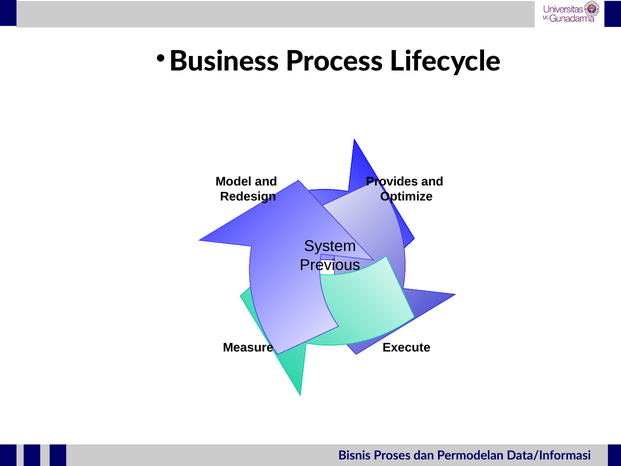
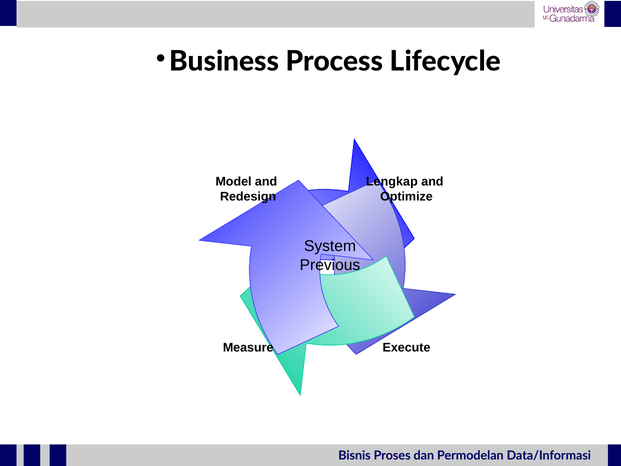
Provides: Provides -> Lengkap
